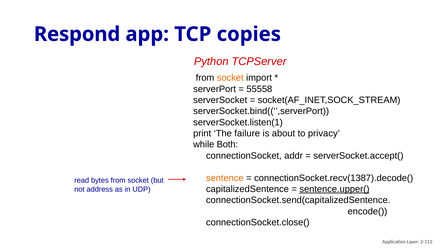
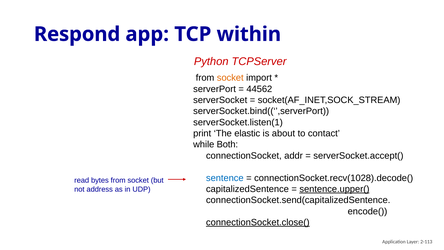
copies: copies -> within
55558: 55558 -> 44562
failure: failure -> elastic
privacy: privacy -> contact
sentence colour: orange -> blue
connectionSocket.recv(1387).decode(: connectionSocket.recv(1387).decode( -> connectionSocket.recv(1028).decode(
connectionSocket.close( underline: none -> present
